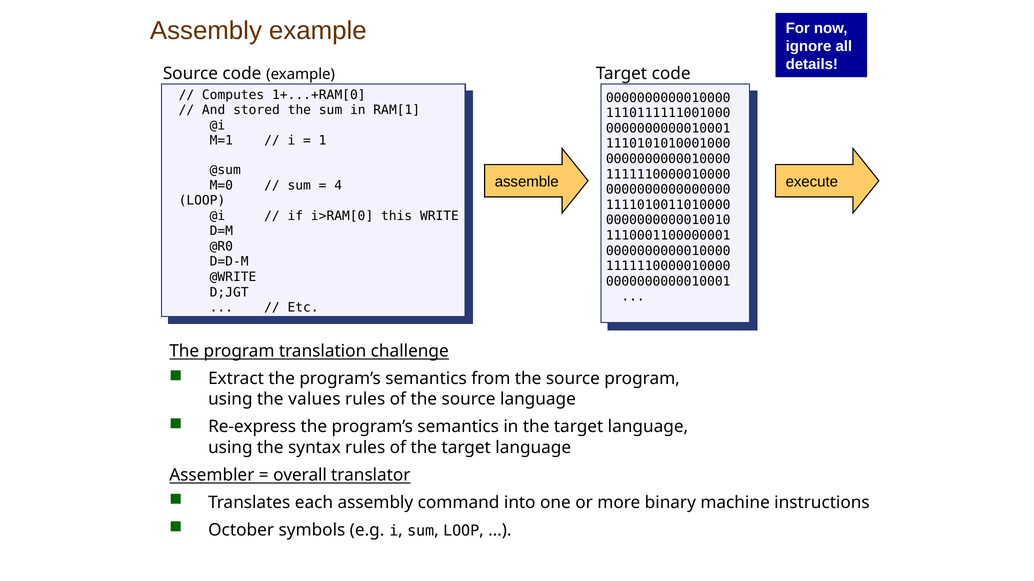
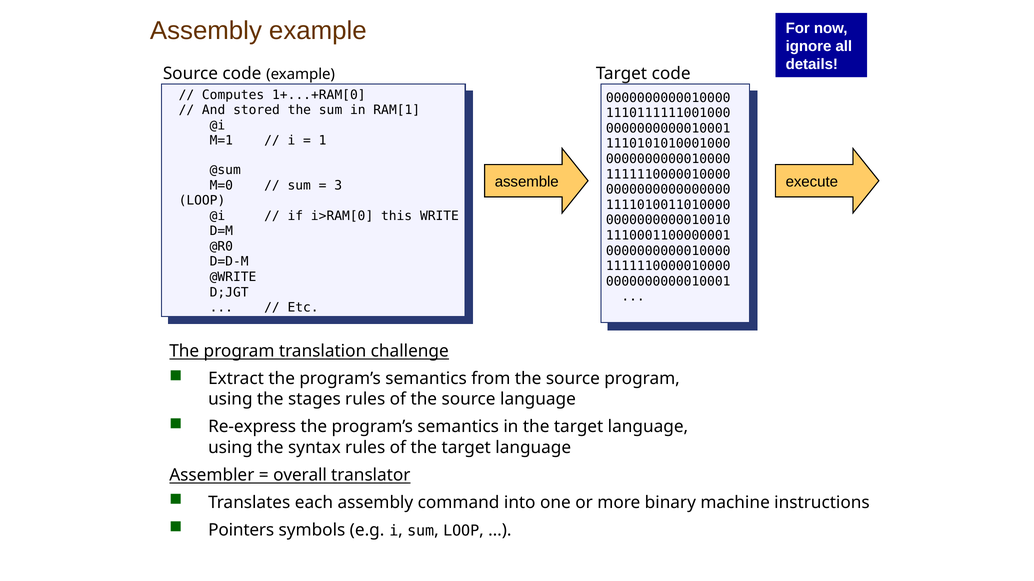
4: 4 -> 3
values: values -> stages
October: October -> Pointers
